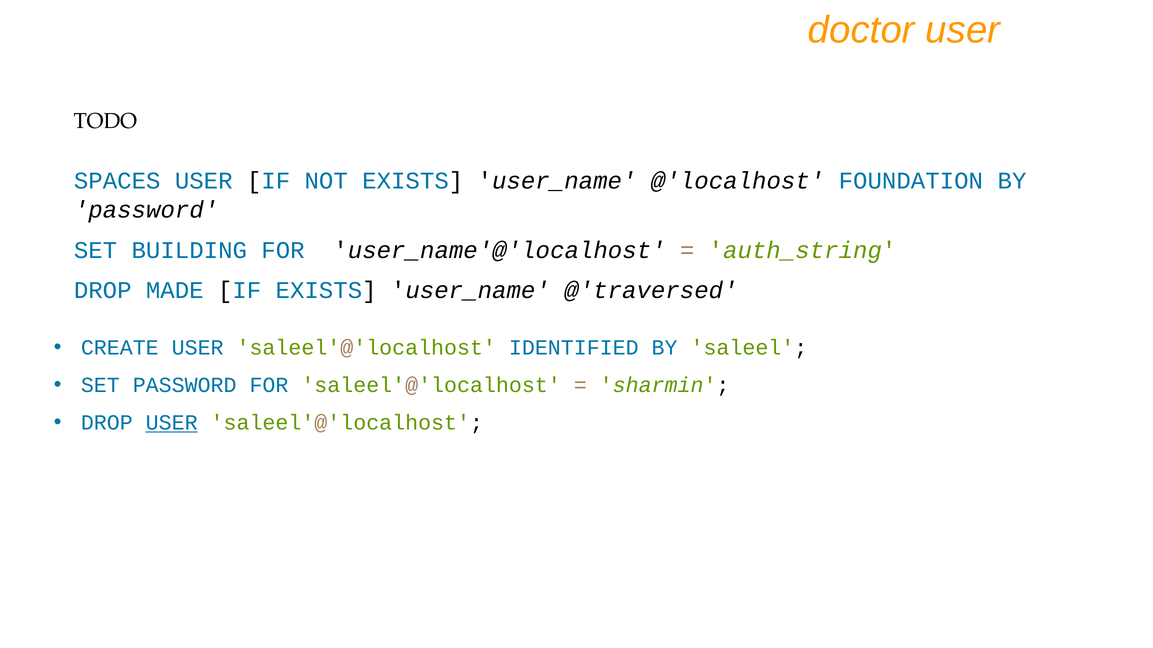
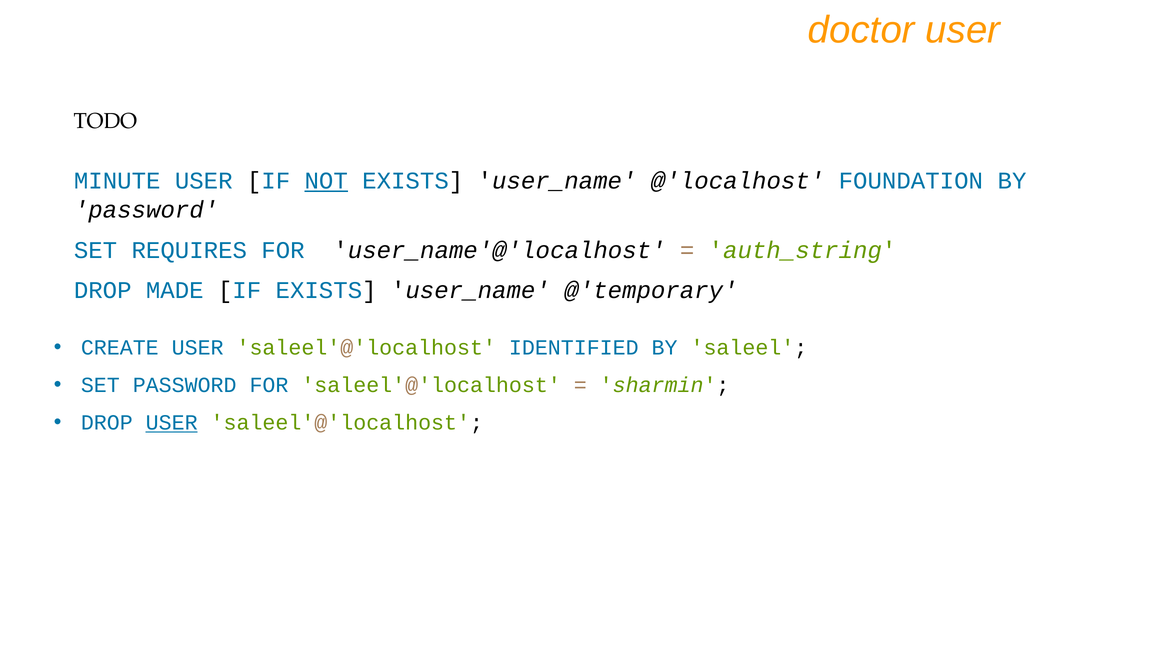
SPACES: SPACES -> MINUTE
NOT underline: none -> present
BUILDING: BUILDING -> REQUIRES
@'traversed: @'traversed -> @'temporary
